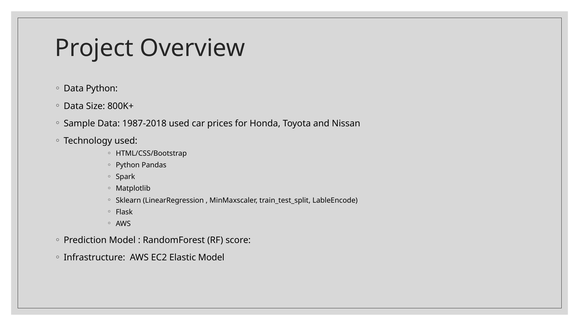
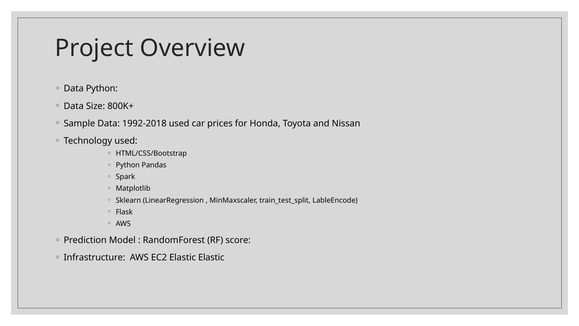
1987-2018: 1987-2018 -> 1992-2018
Elastic Model: Model -> Elastic
